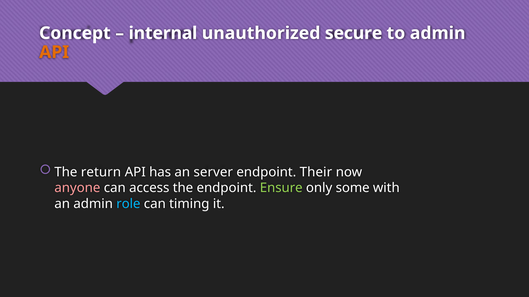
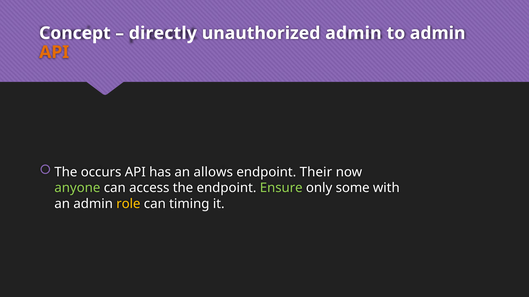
internal: internal -> directly
unauthorized secure: secure -> admin
return: return -> occurs
server: server -> allows
anyone colour: pink -> light green
role colour: light blue -> yellow
